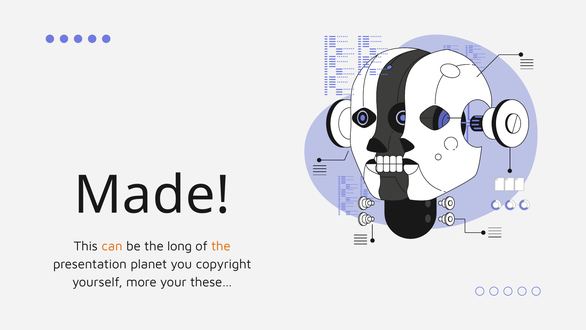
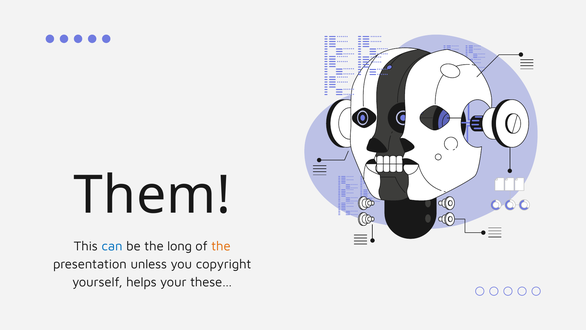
Made: Made -> Them
can colour: orange -> blue
planet: planet -> unless
more: more -> helps
